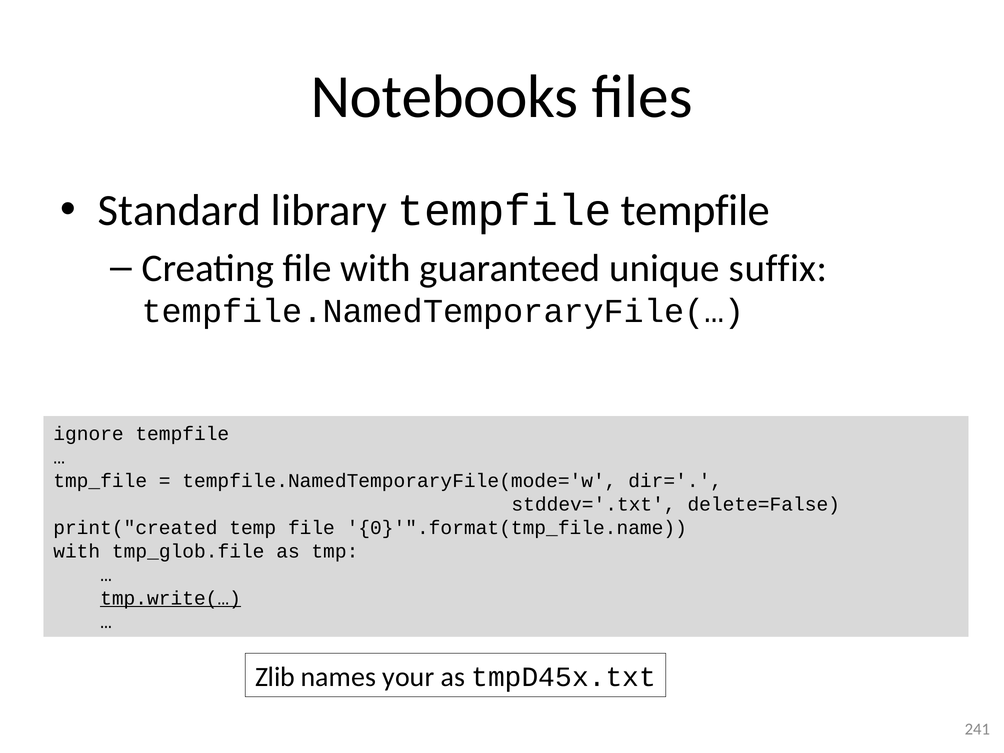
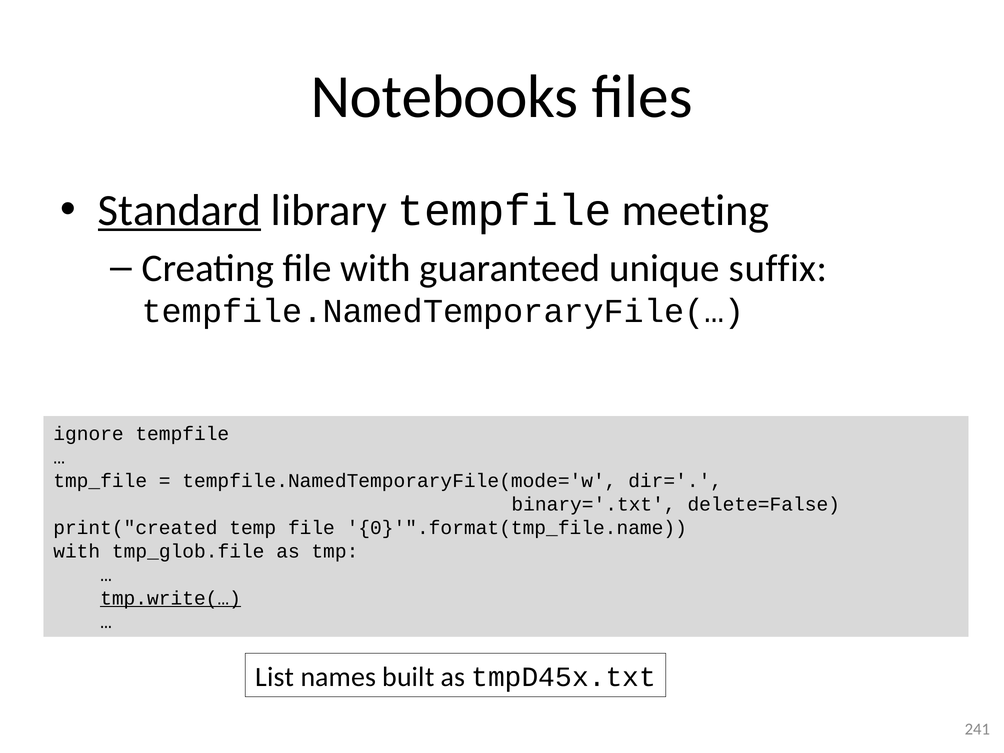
Standard underline: none -> present
tempfile tempfile: tempfile -> meeting
stddev='.txt: stddev='.txt -> binary='.txt
Zlib: Zlib -> List
your: your -> built
